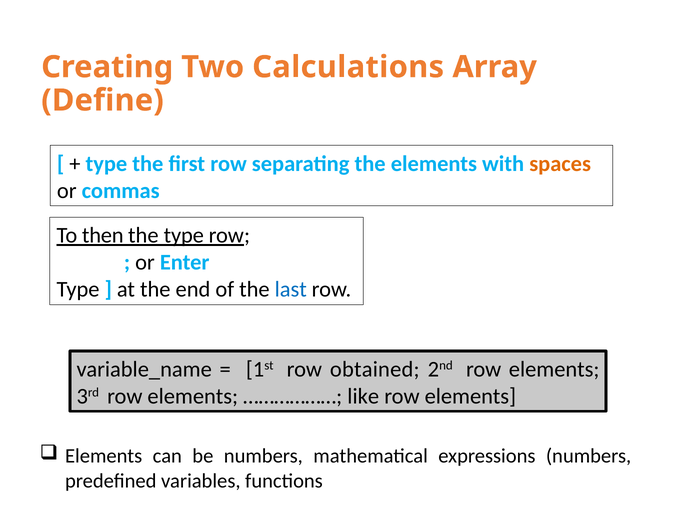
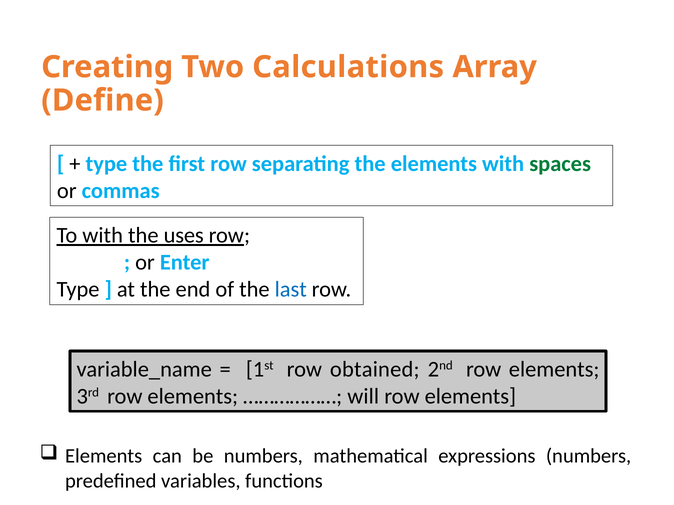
spaces colour: orange -> green
To then: then -> with
the type: type -> uses
like: like -> will
